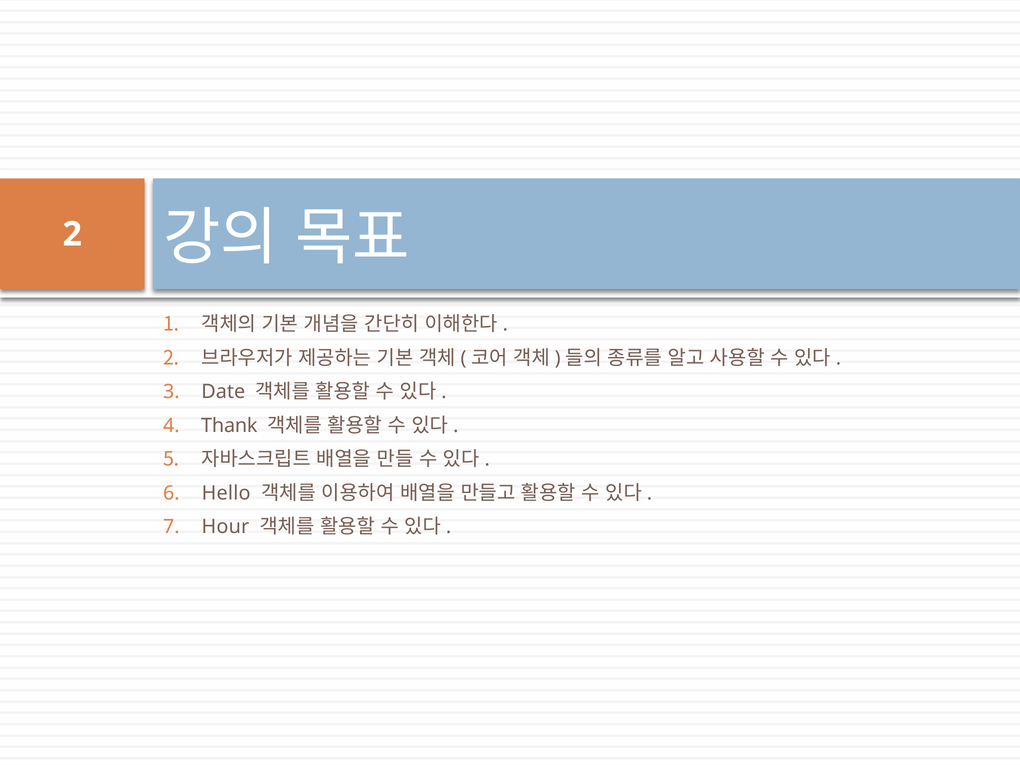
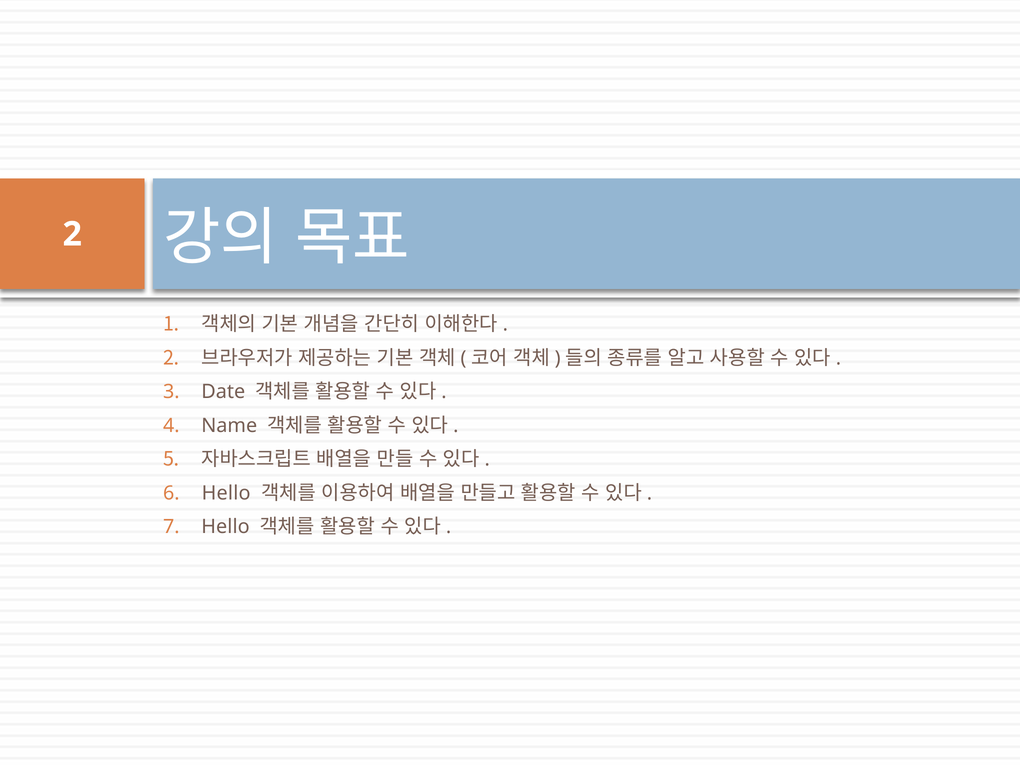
Thank: Thank -> Name
Hour at (225, 527): Hour -> Hello
